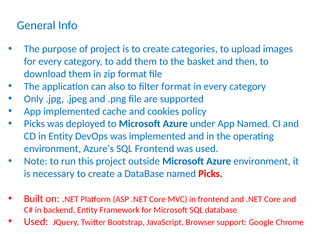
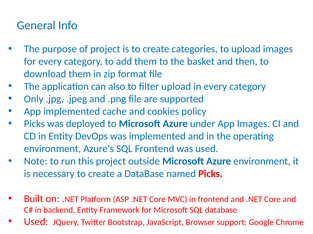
filter format: format -> upload
App Named: Named -> Images
